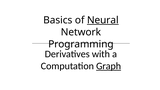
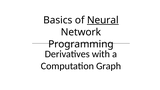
Graph underline: present -> none
